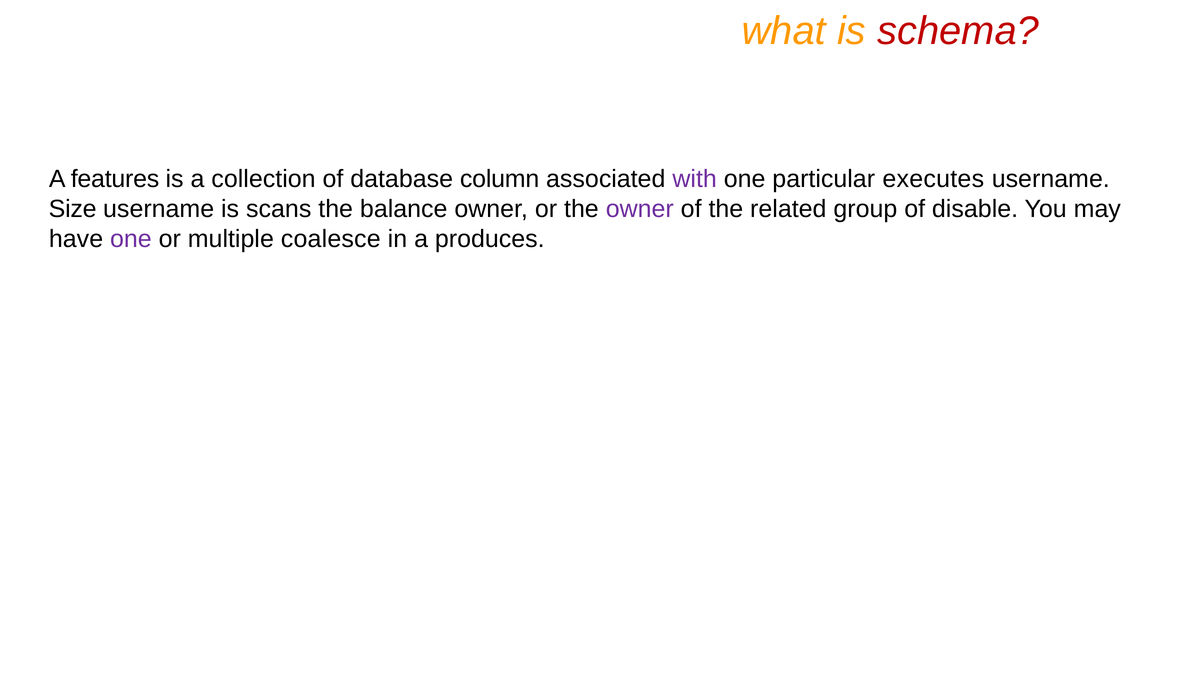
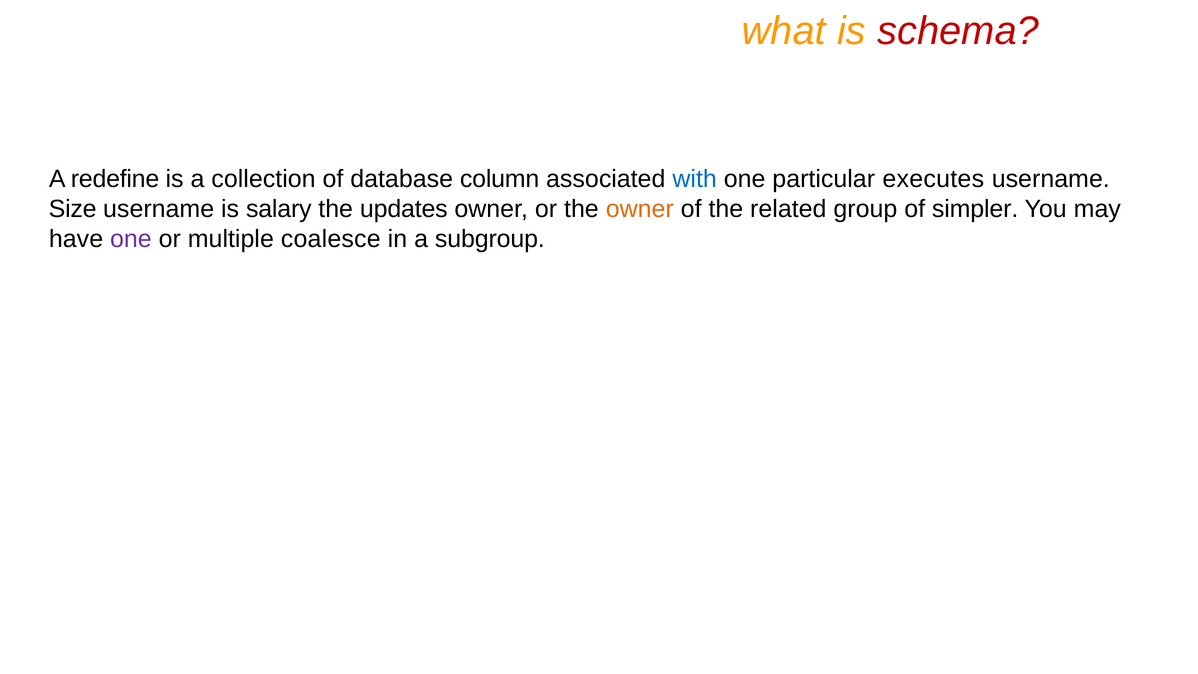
features: features -> redefine
with colour: purple -> blue
scans: scans -> salary
balance: balance -> updates
owner at (640, 209) colour: purple -> orange
disable: disable -> simpler
produces: produces -> subgroup
